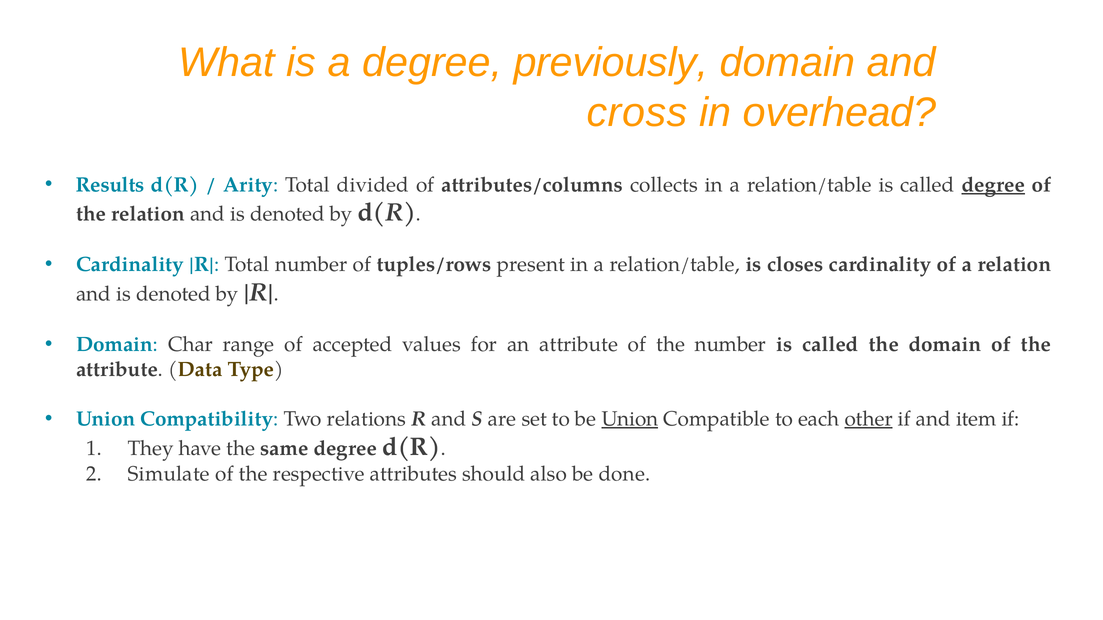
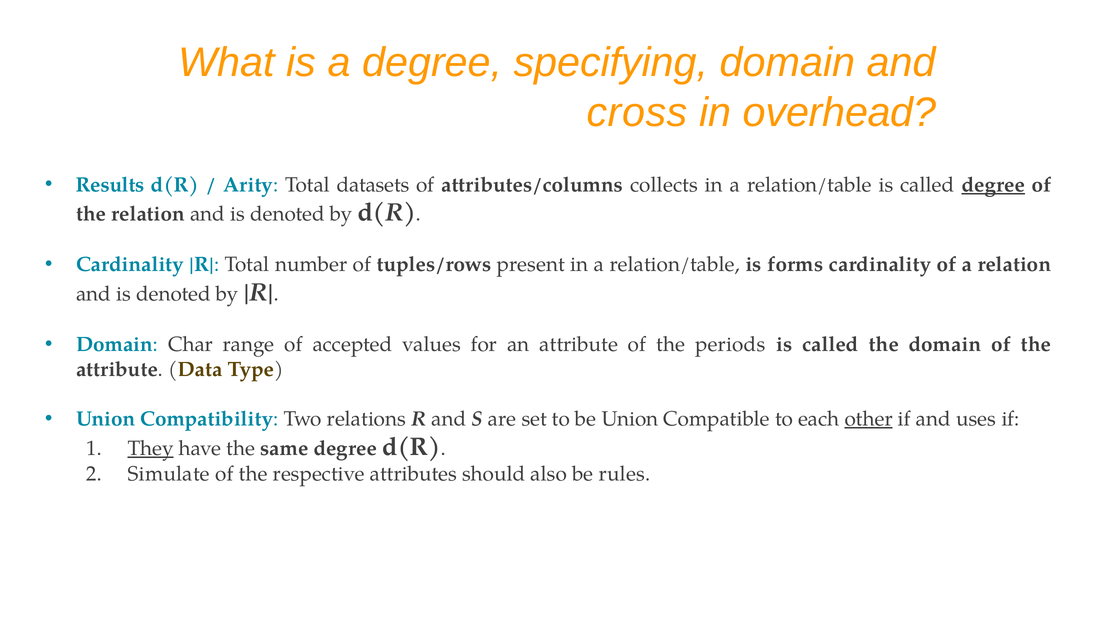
previously: previously -> specifying
divided: divided -> datasets
closes: closes -> forms
the number: number -> periods
Union at (630, 419) underline: present -> none
item: item -> uses
They underline: none -> present
done: done -> rules
